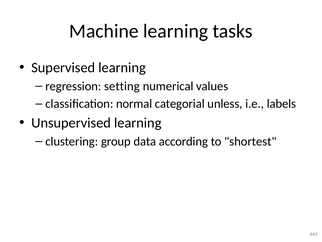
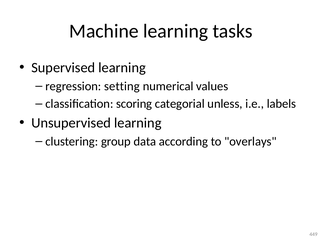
normal: normal -> scoring
shortest: shortest -> overlays
